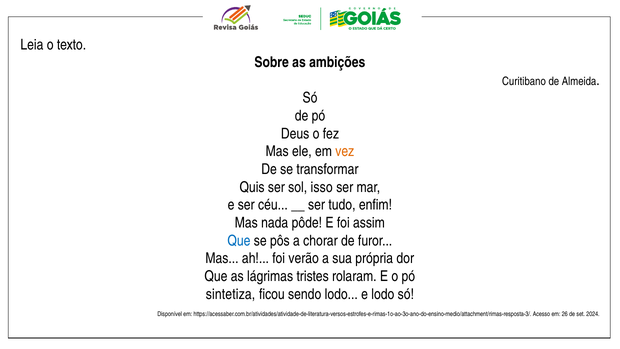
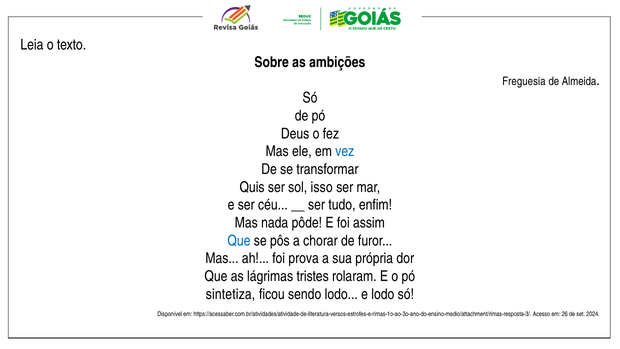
Curitibano: Curitibano -> Freguesia
vez colour: orange -> blue
verão: verão -> prova
